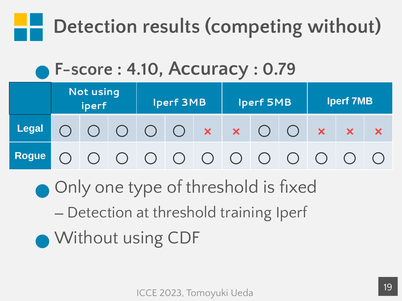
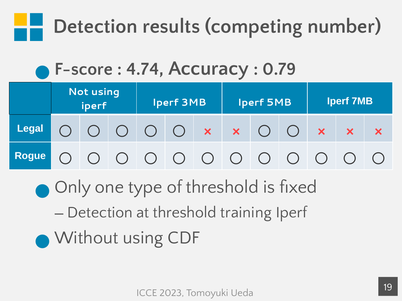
competing without: without -> number
4.10: 4.10 -> 4.74
